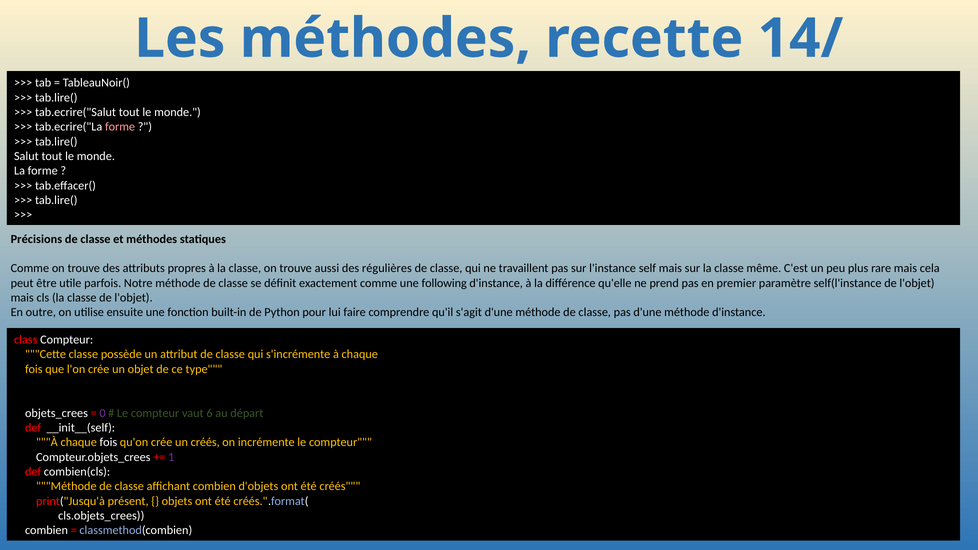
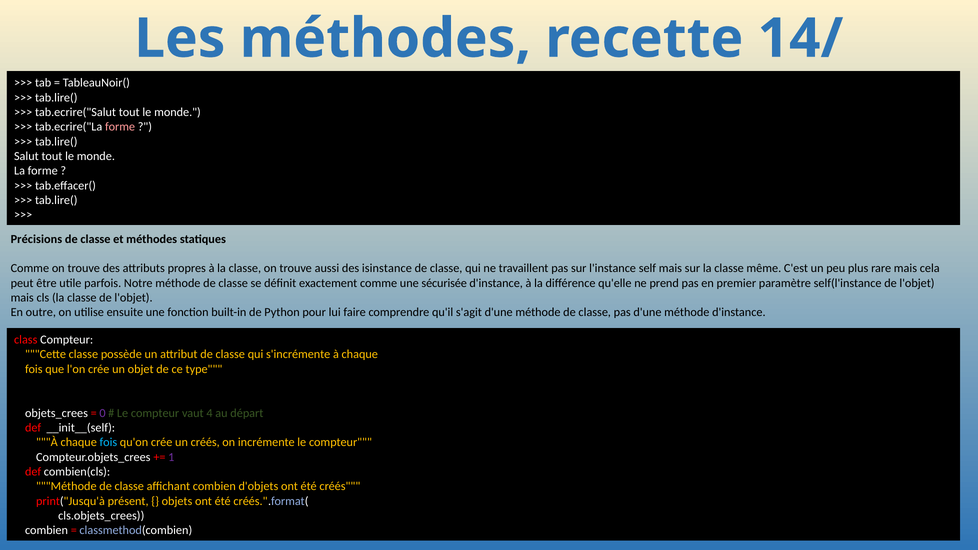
régulières: régulières -> isinstance
following: following -> sécurisée
6: 6 -> 4
fois at (108, 443) colour: white -> light blue
